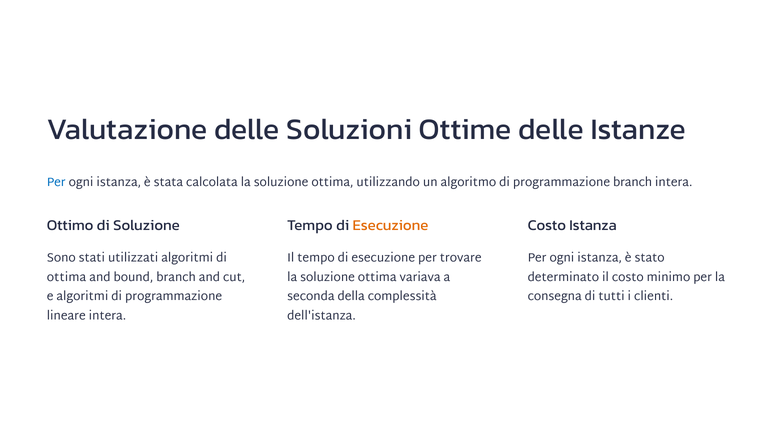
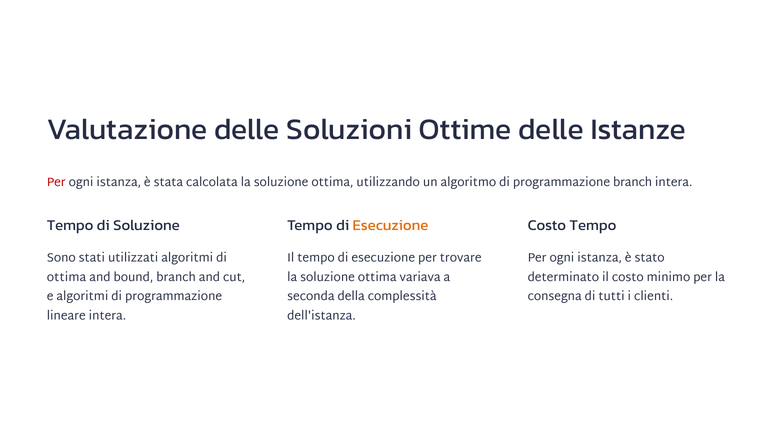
Per at (56, 182) colour: blue -> red
Ottimo at (70, 225): Ottimo -> Tempo
Costo Istanza: Istanza -> Tempo
